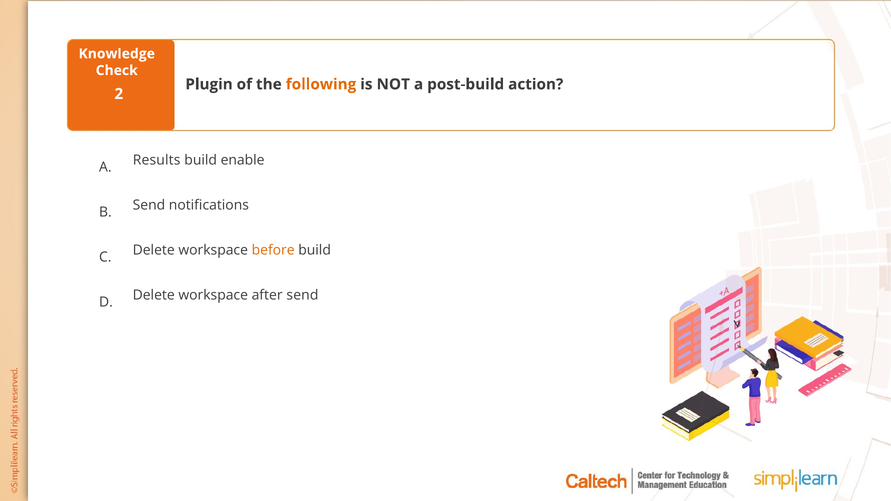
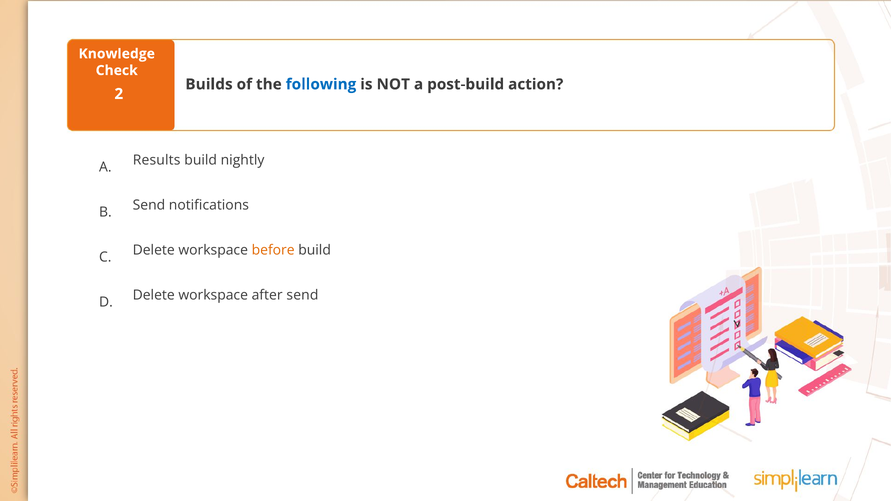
Plugin: Plugin -> Builds
following colour: orange -> blue
enable: enable -> nightly
